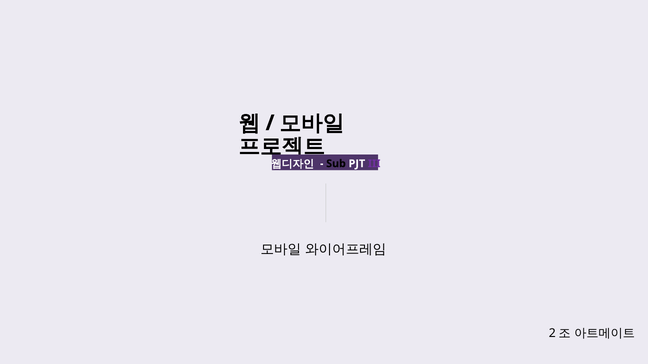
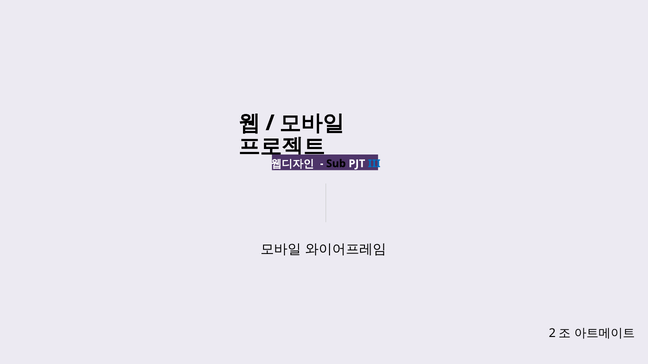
III colour: purple -> blue
